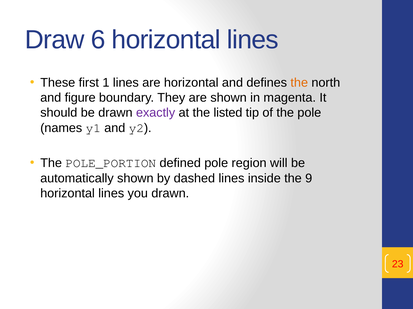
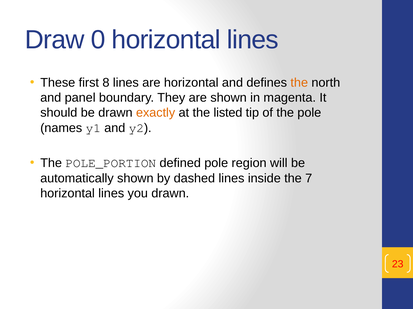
6: 6 -> 0
1: 1 -> 8
figure: figure -> panel
exactly colour: purple -> orange
9: 9 -> 7
